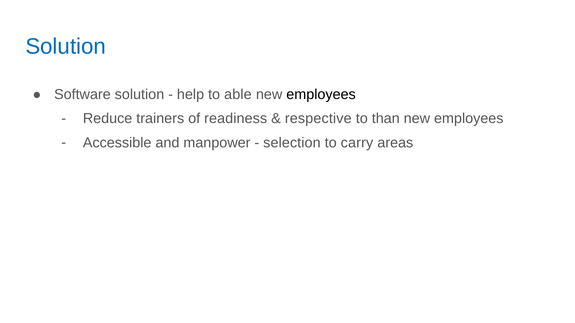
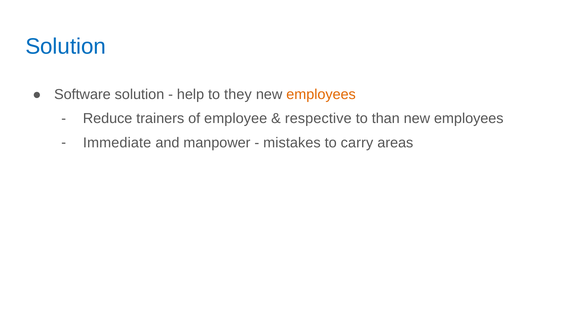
able: able -> they
employees at (321, 95) colour: black -> orange
readiness: readiness -> employee
Accessible: Accessible -> Immediate
selection: selection -> mistakes
